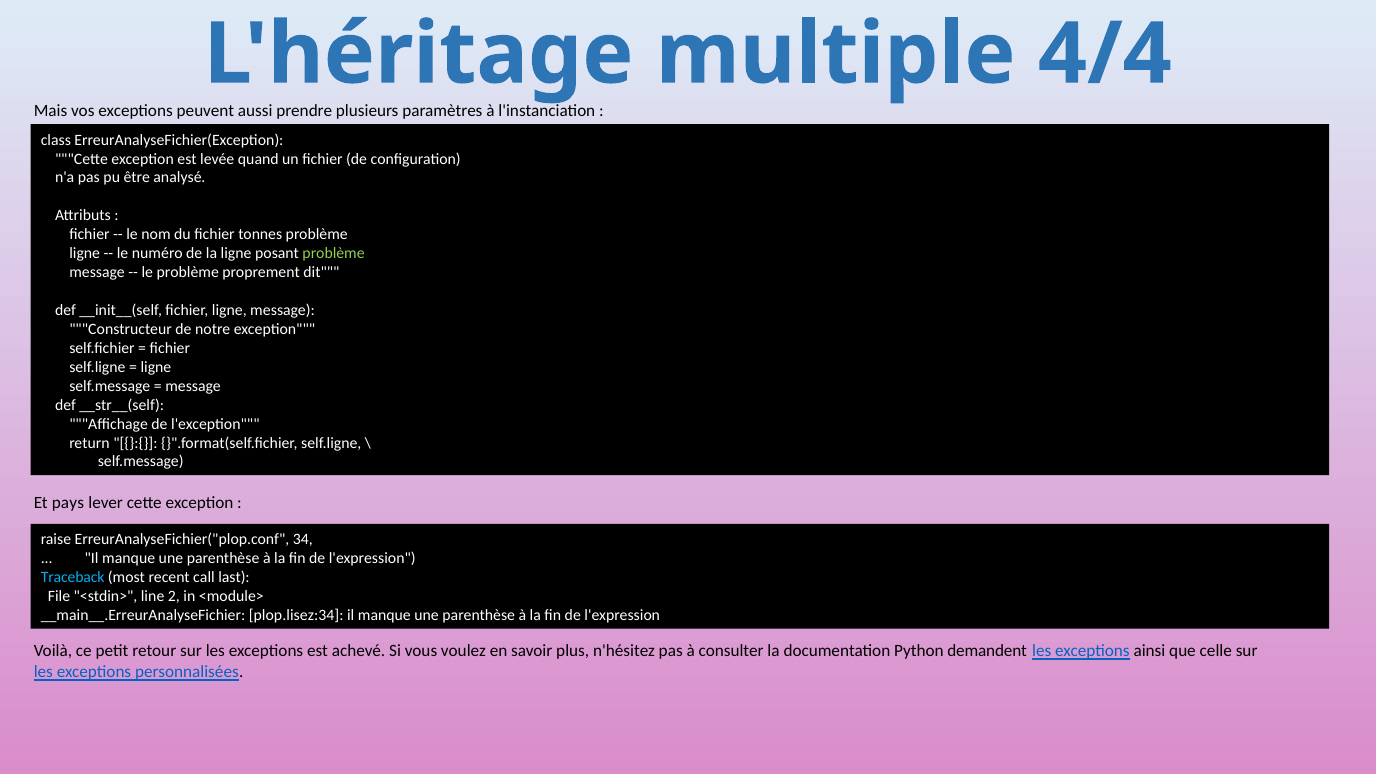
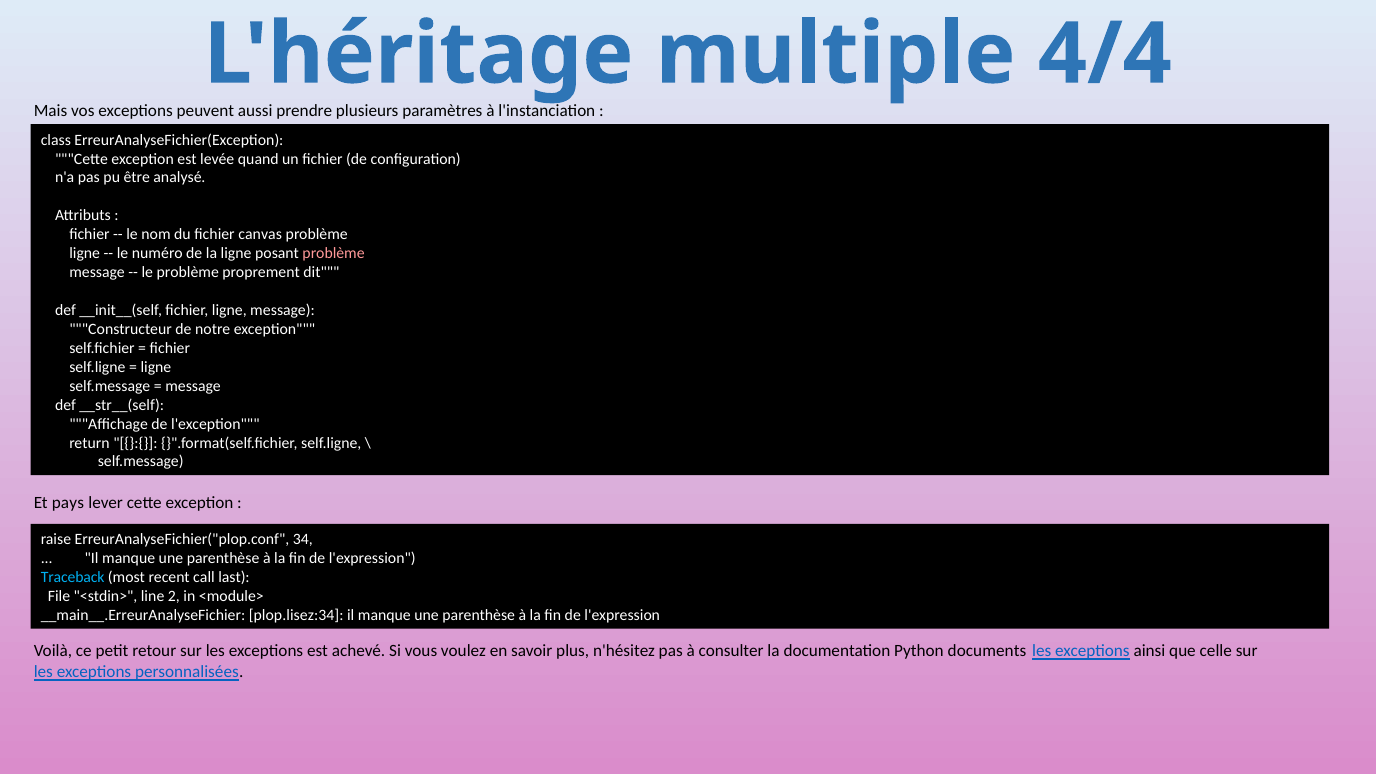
tonnes: tonnes -> canvas
problème at (334, 253) colour: light green -> pink
demandent: demandent -> documents
